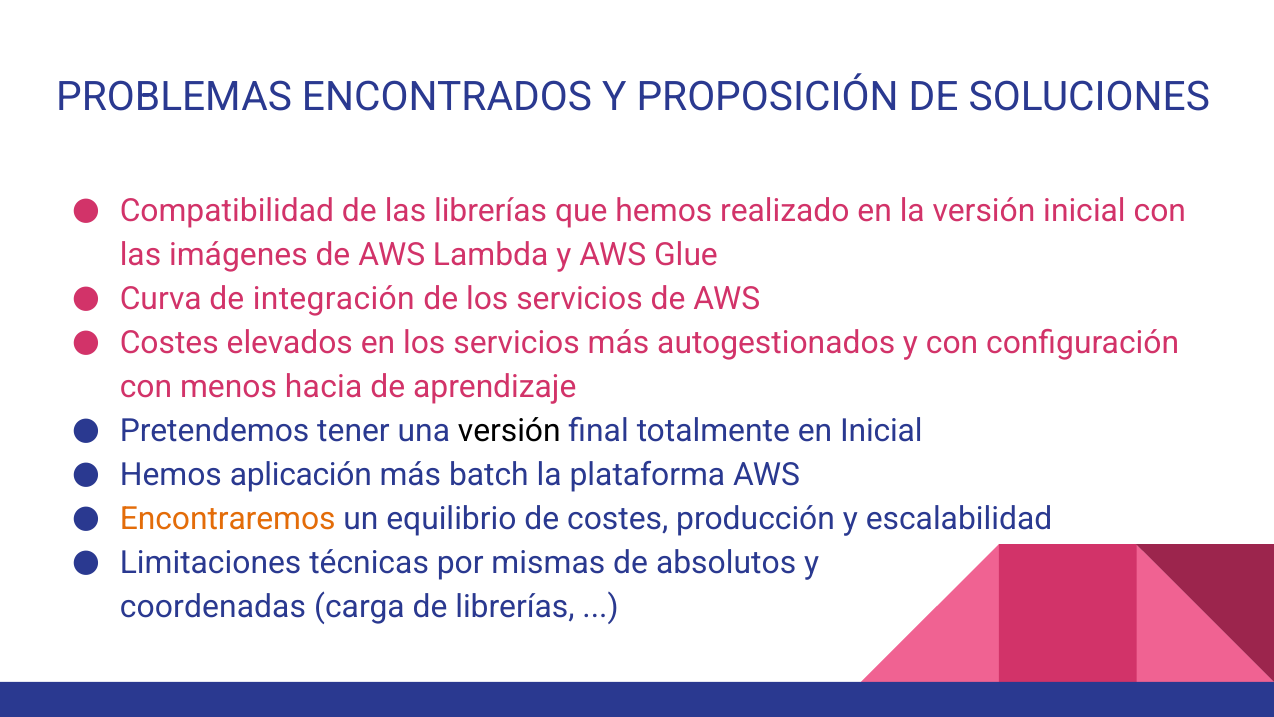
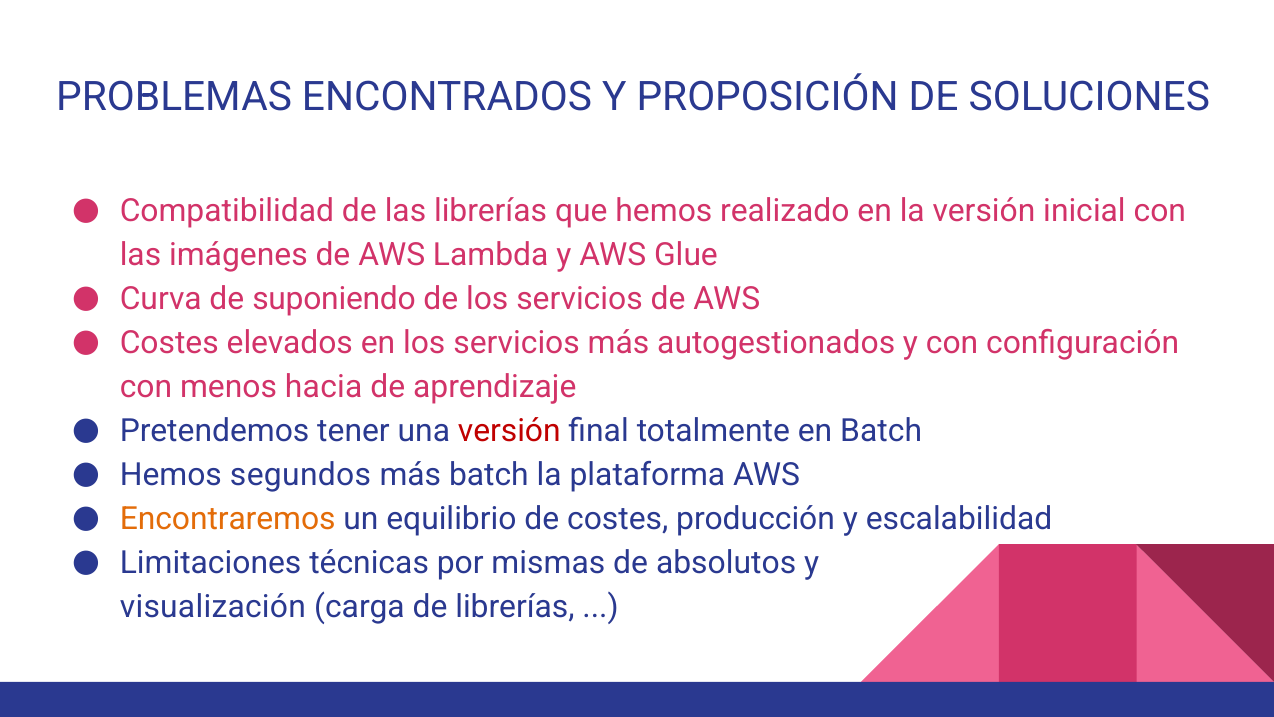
integración: integración -> suponiendo
versión at (509, 431) colour: black -> red
en Inicial: Inicial -> Batch
aplicación: aplicación -> segundos
coordenadas: coordenadas -> visualización
